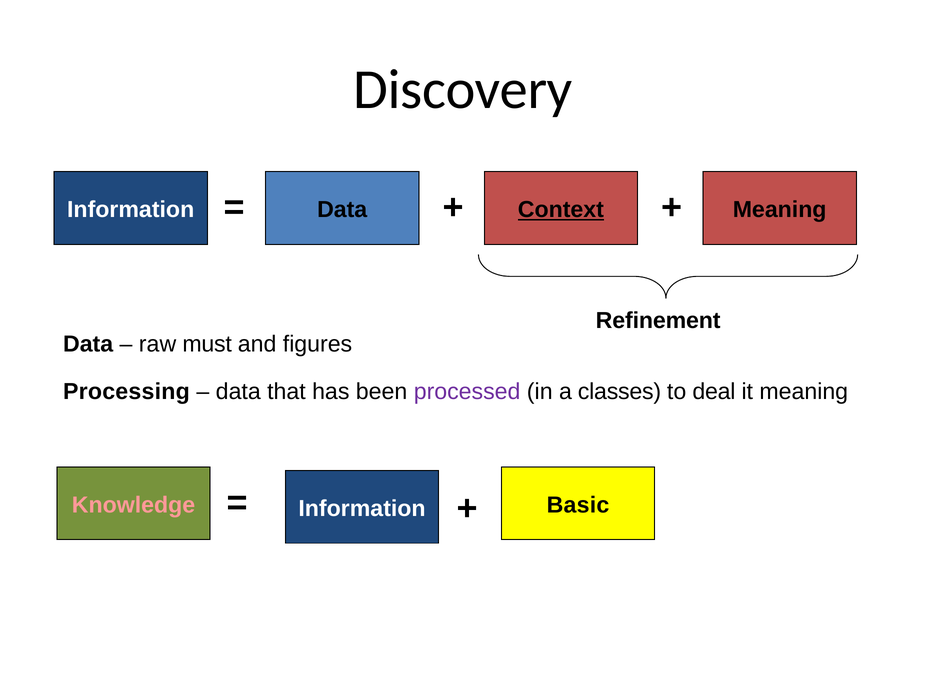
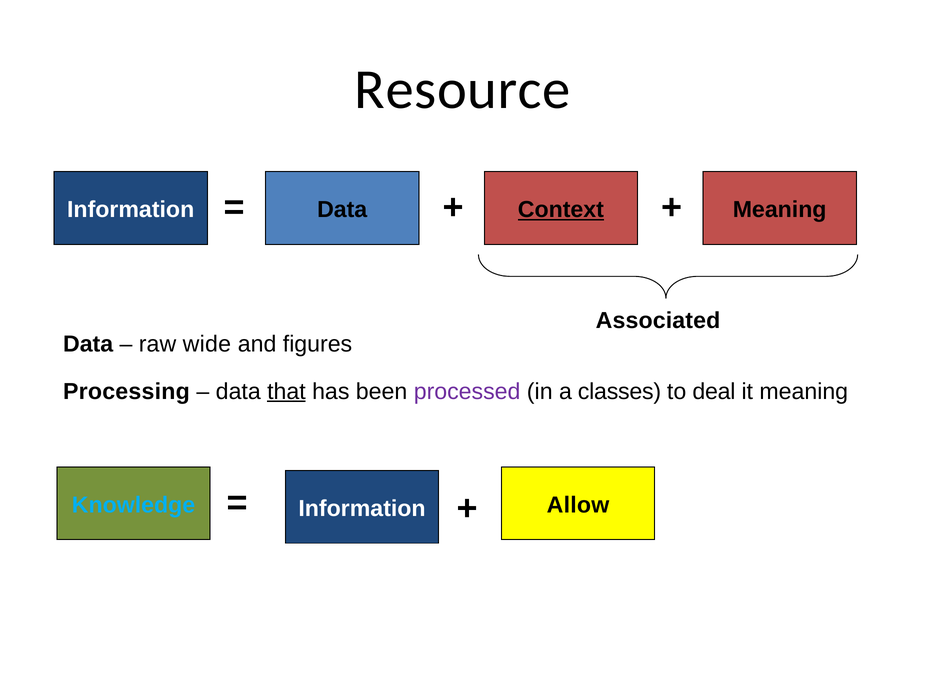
Discovery: Discovery -> Resource
Refinement: Refinement -> Associated
must: must -> wide
that underline: none -> present
Knowledge colour: pink -> light blue
Basic: Basic -> Allow
